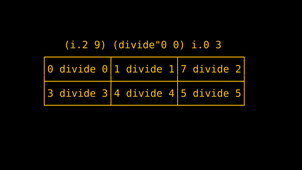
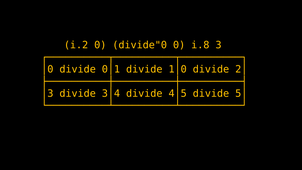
i.2 9: 9 -> 0
i.0: i.0 -> i.8
1│7: 1│7 -> 1│0
